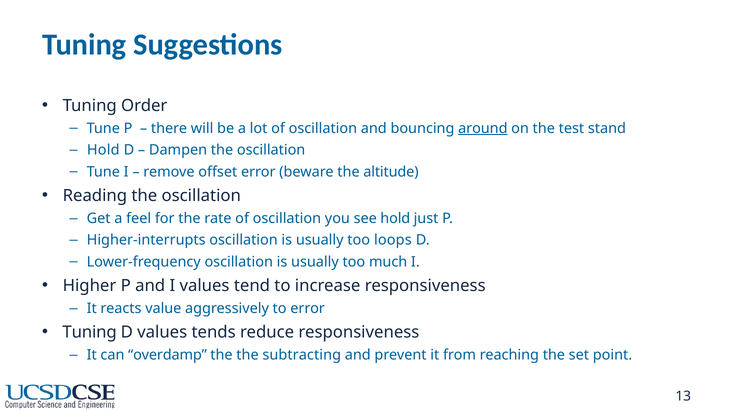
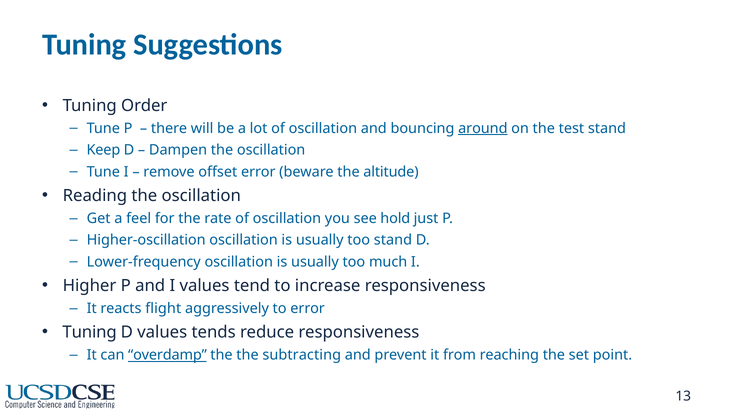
Hold at (103, 150): Hold -> Keep
Higher-interrupts: Higher-interrupts -> Higher-oscillation
too loops: loops -> stand
value: value -> flight
overdamp underline: none -> present
